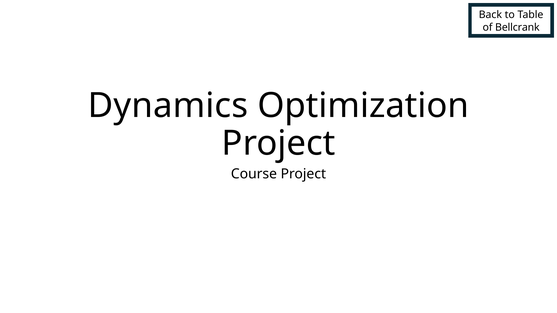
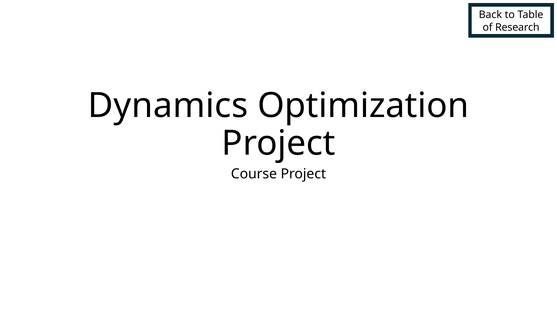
Bellcrank: Bellcrank -> Research
